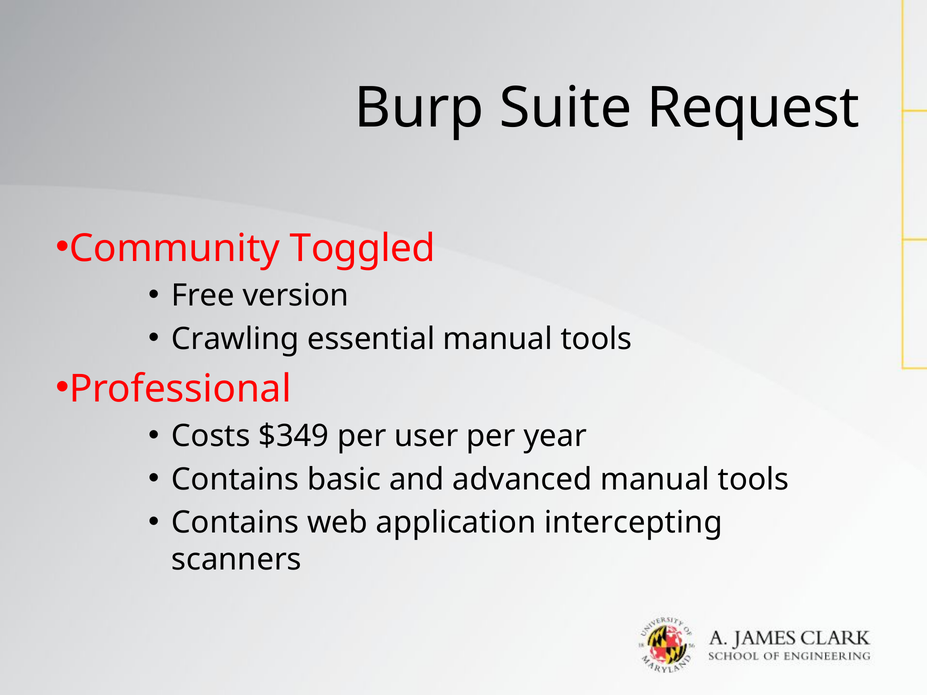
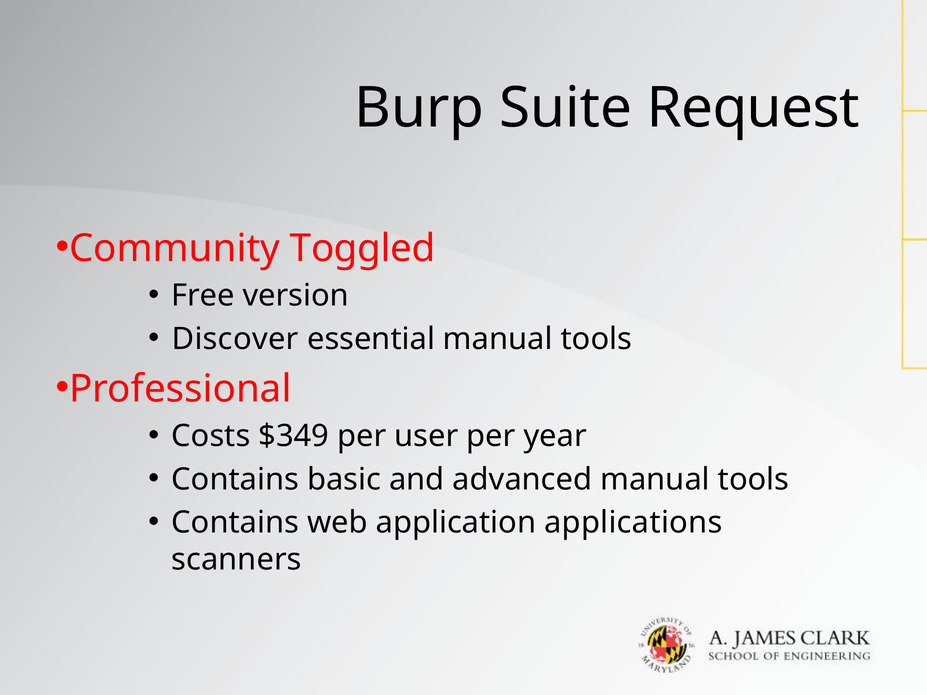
Crawling: Crawling -> Discover
intercepting: intercepting -> applications
